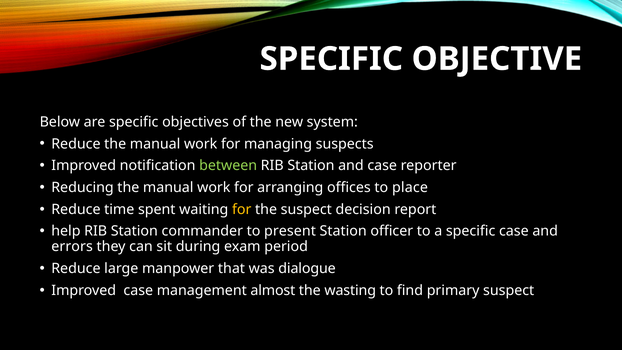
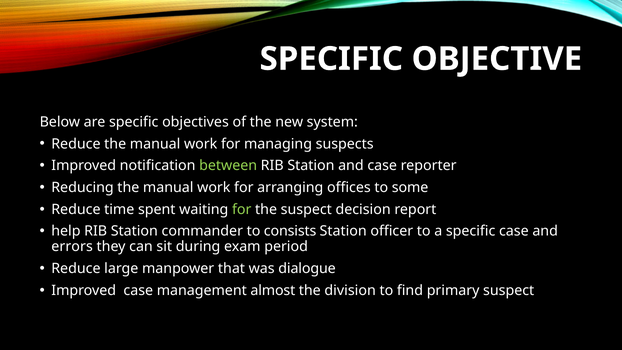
place: place -> some
for at (242, 209) colour: yellow -> light green
present: present -> consists
wasting: wasting -> division
